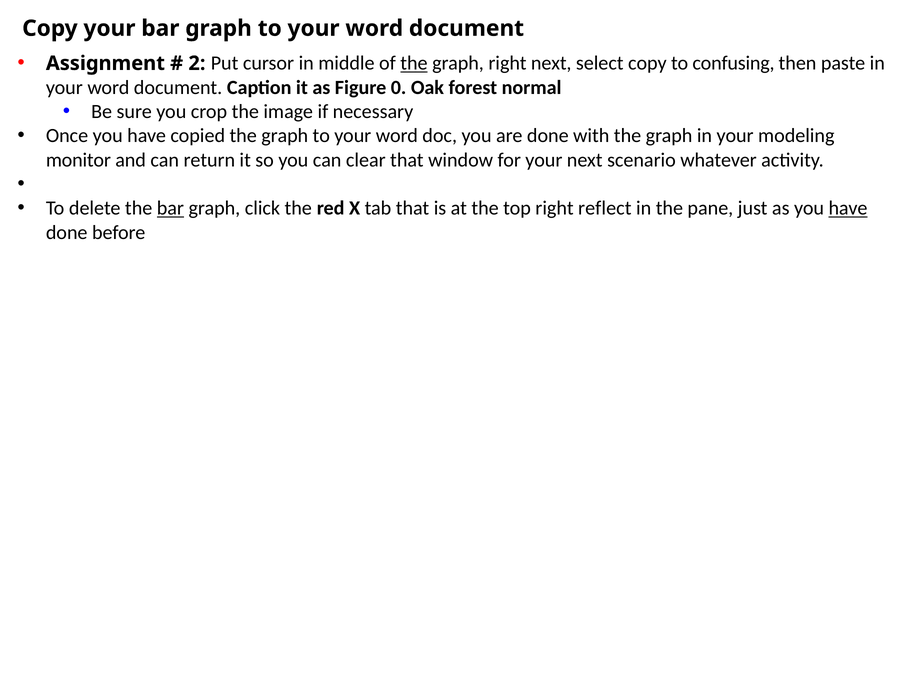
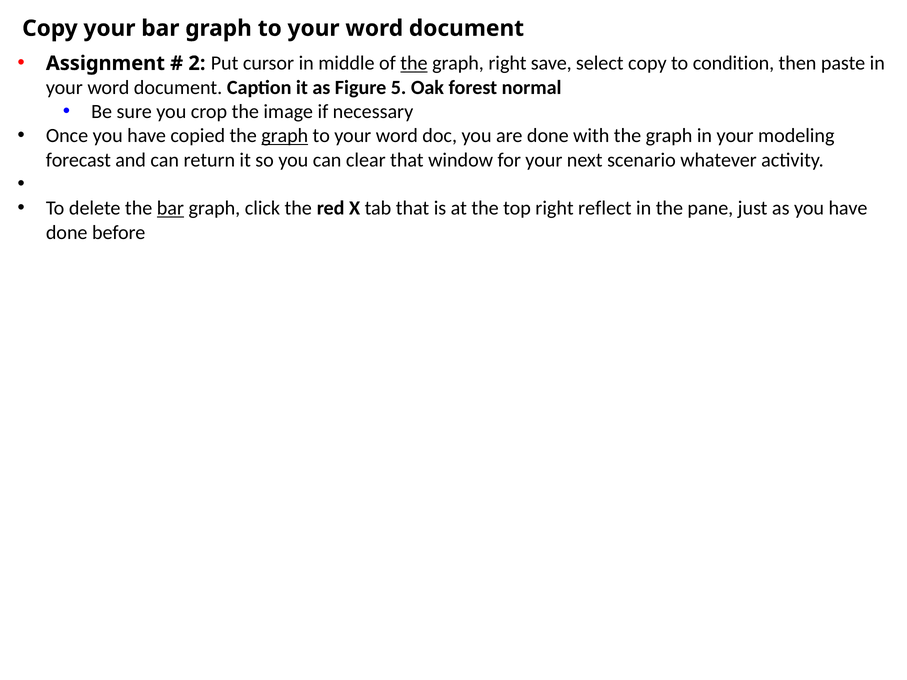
right next: next -> save
confusing: confusing -> condition
0: 0 -> 5
graph at (285, 136) underline: none -> present
monitor: monitor -> forecast
have at (848, 208) underline: present -> none
